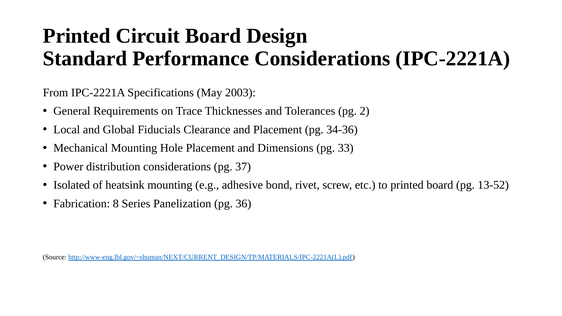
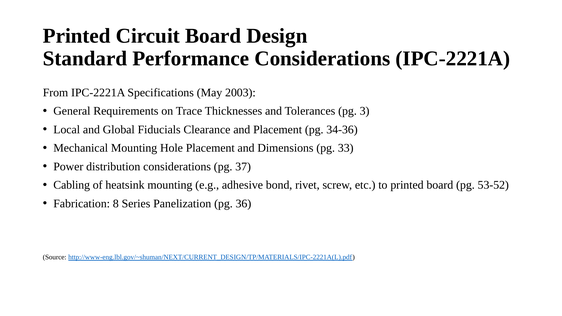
2: 2 -> 3
Isolated: Isolated -> Cabling
13-52: 13-52 -> 53-52
